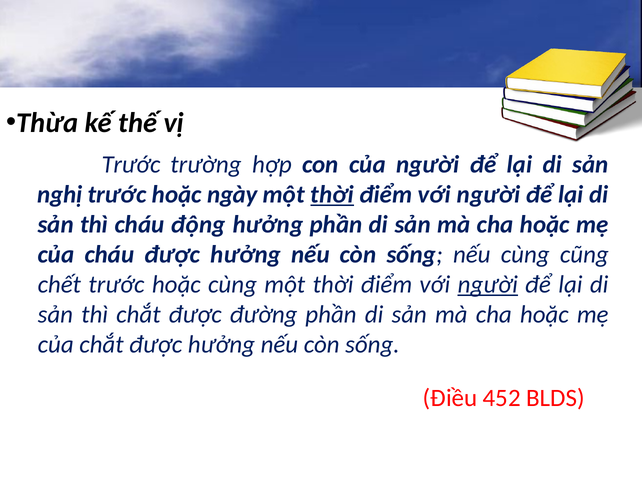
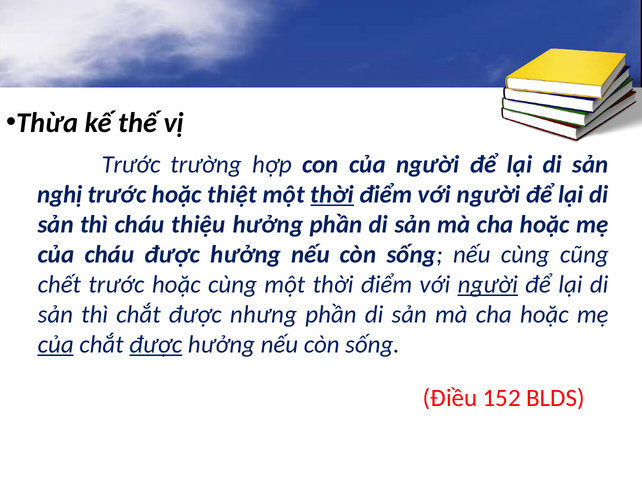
ngày: ngày -> thiệt
động: động -> thiệu
đường: đường -> nhưng
của at (56, 345) underline: none -> present
được at (156, 345) underline: none -> present
452: 452 -> 152
